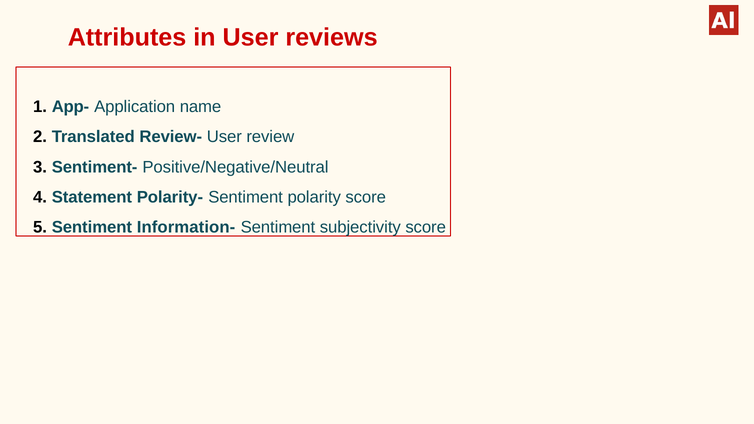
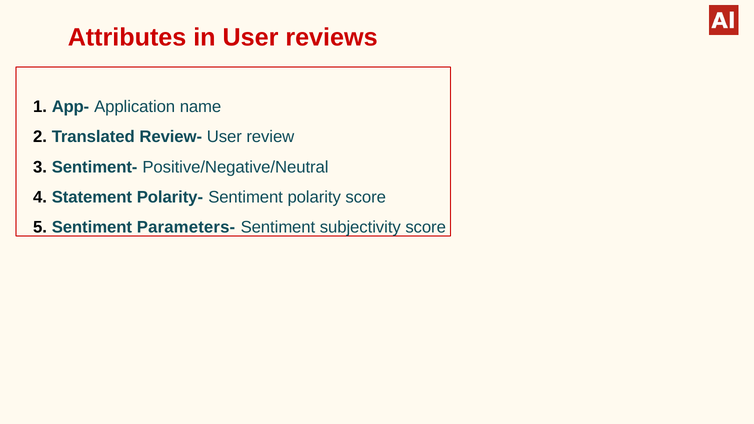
Information-: Information- -> Parameters-
